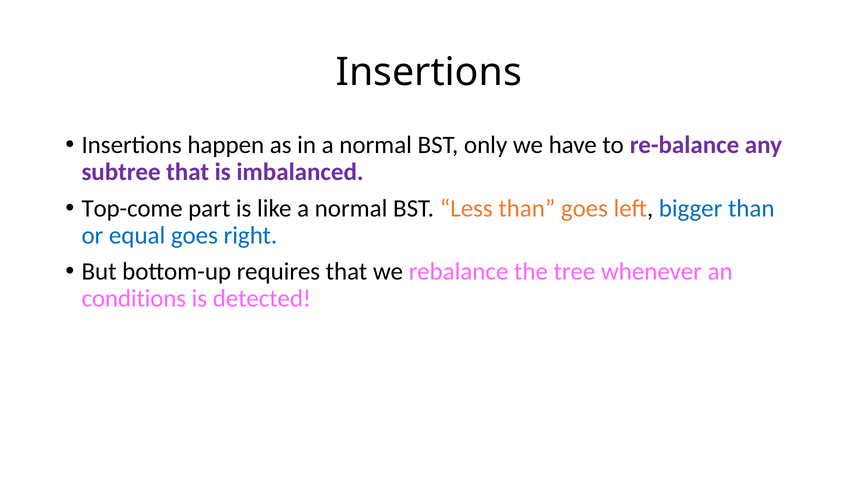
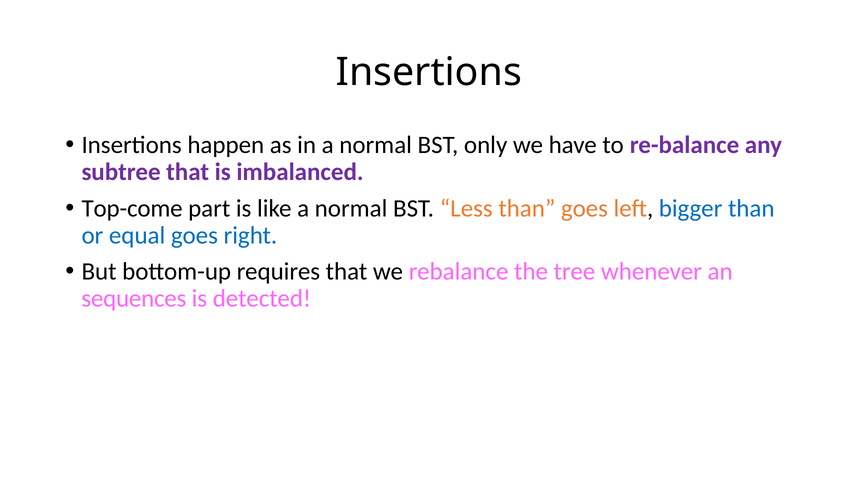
conditions: conditions -> sequences
